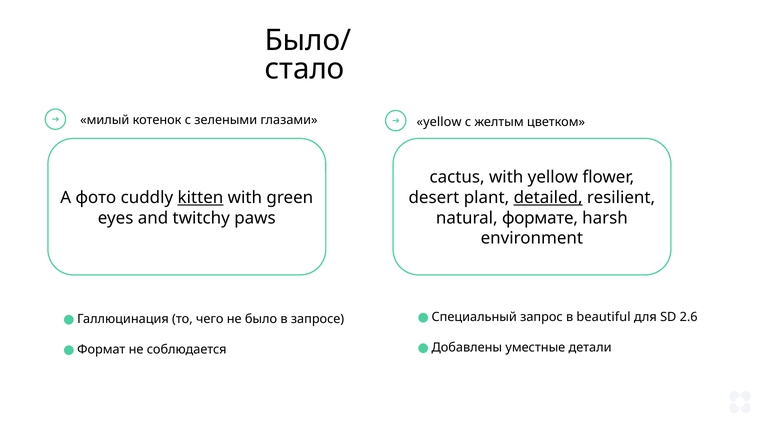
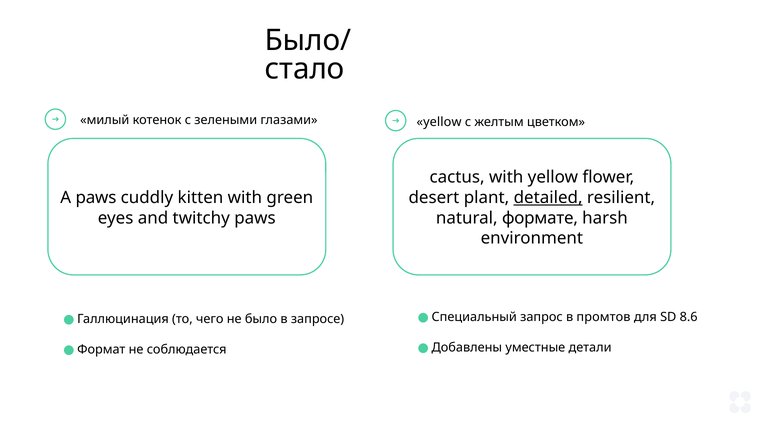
A фото: фото -> paws
kitten underline: present -> none
beautiful: beautiful -> промтов
2.6: 2.6 -> 8.6
